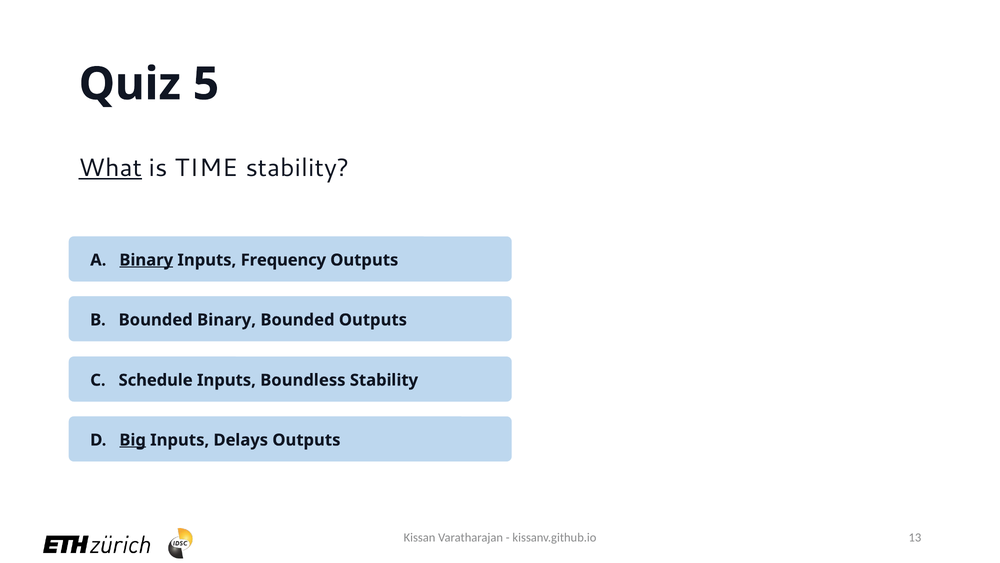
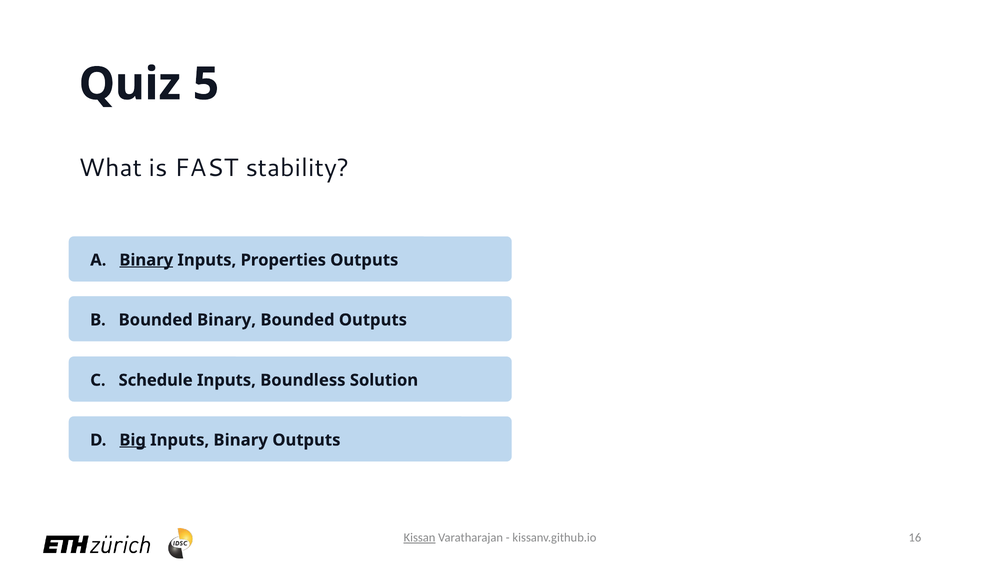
What underline: present -> none
TIME: TIME -> FAST
Frequency: Frequency -> Properties
Boundless Stability: Stability -> Solution
Inputs Delays: Delays -> Binary
Kissan underline: none -> present
13: 13 -> 16
